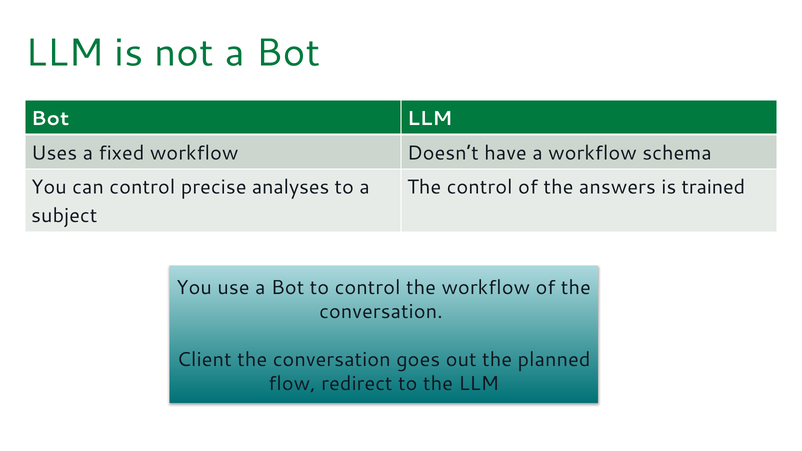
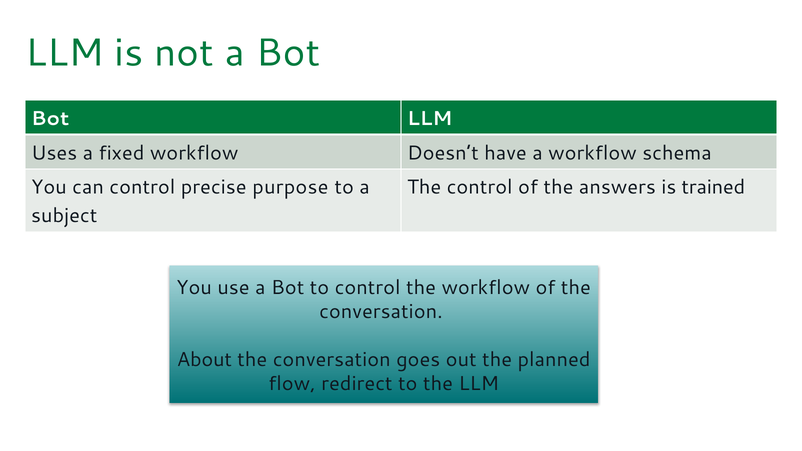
analyses: analyses -> purpose
Client: Client -> About
